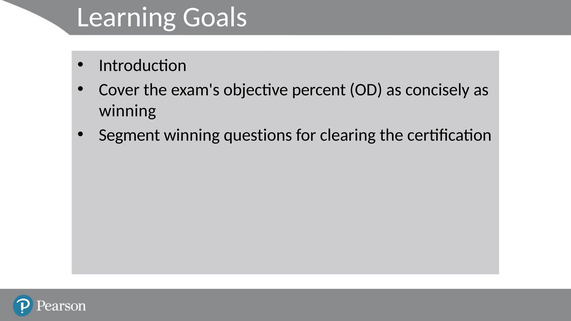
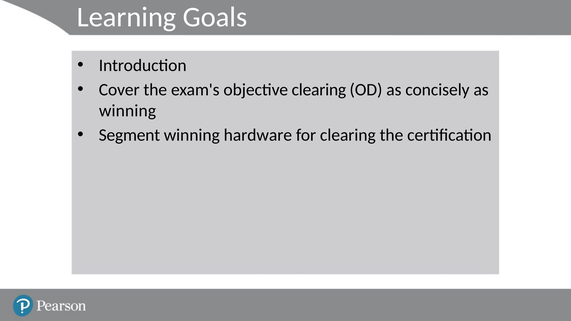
objective percent: percent -> clearing
questions: questions -> hardware
